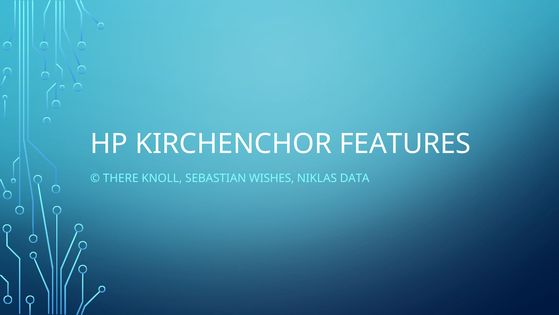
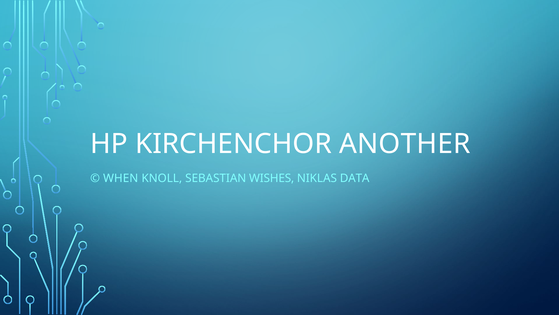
FEATURES: FEATURES -> ANOTHER
THERE: THERE -> WHEN
